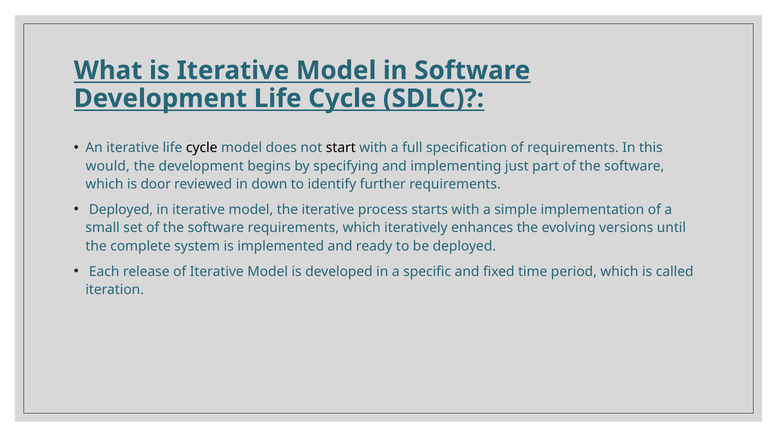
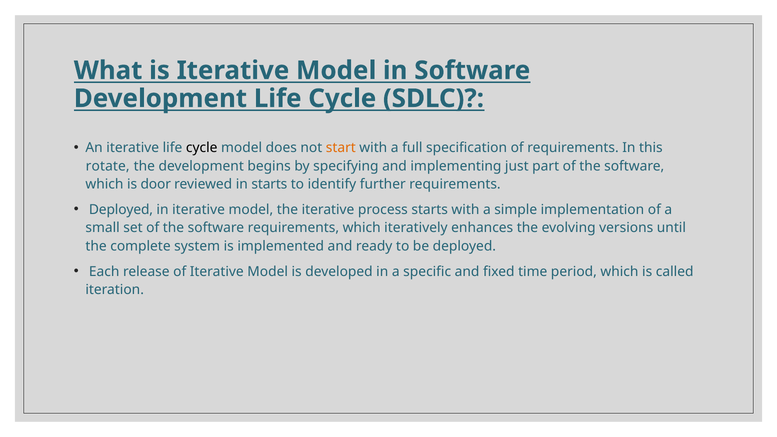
start colour: black -> orange
would: would -> rotate
in down: down -> starts
